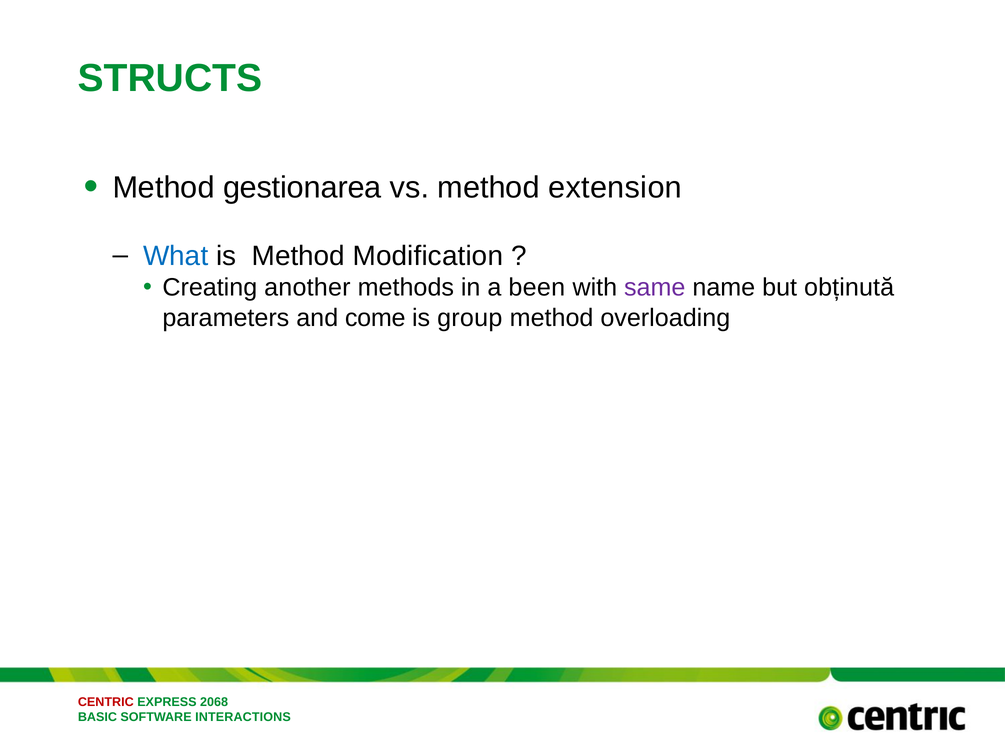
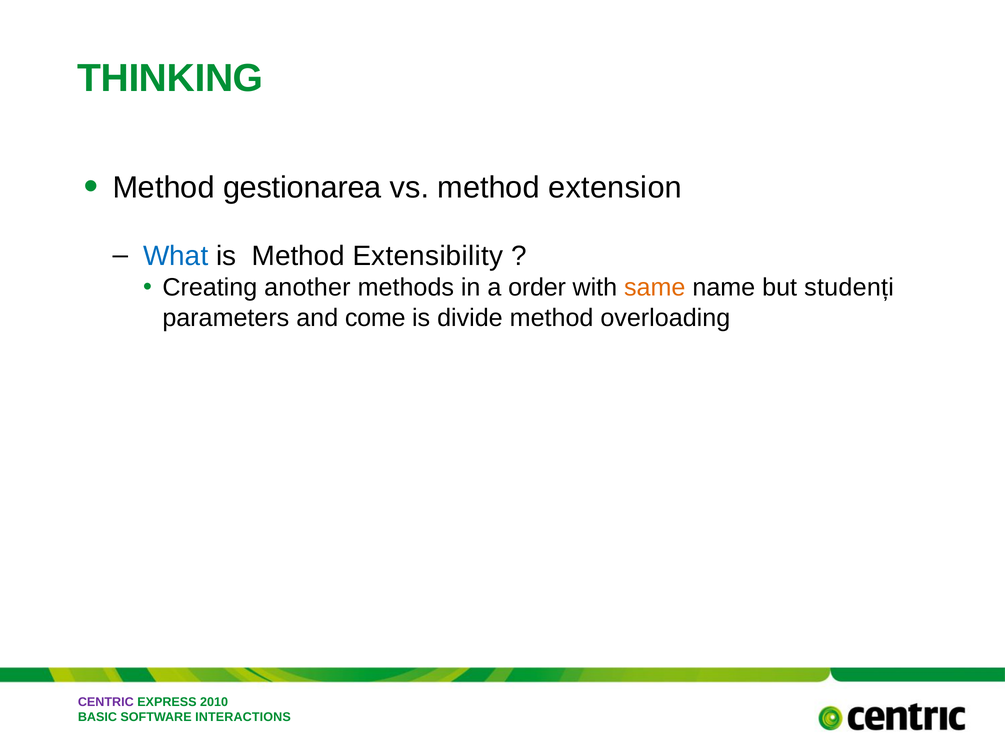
STRUCTS: STRUCTS -> THINKING
Modification: Modification -> Extensibility
been: been -> order
same colour: purple -> orange
obținută: obținută -> studenți
group: group -> divide
CENTRIC colour: red -> purple
2068: 2068 -> 2010
